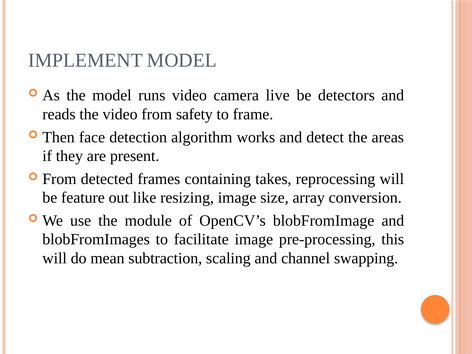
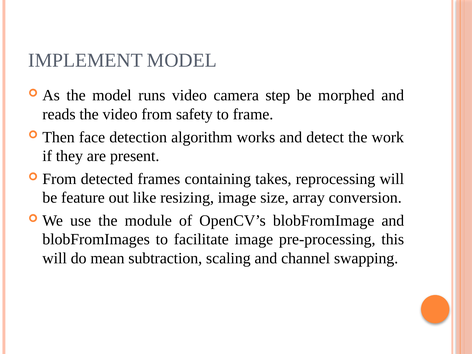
live: live -> step
detectors: detectors -> morphed
areas: areas -> work
